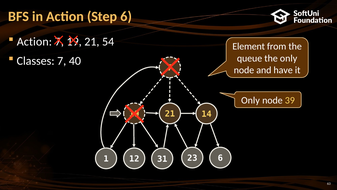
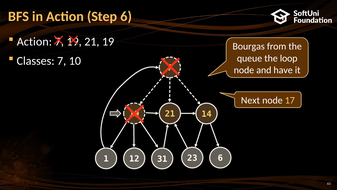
21 54: 54 -> 19
Element: Element -> Bourgas
the only: only -> loop
40: 40 -> 10
Only at (250, 100): Only -> Next
39: 39 -> 17
